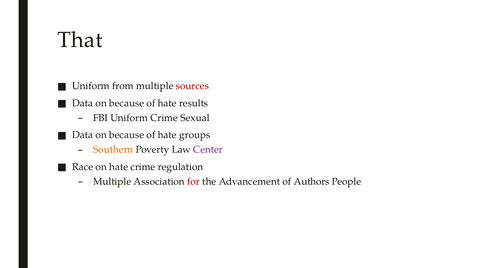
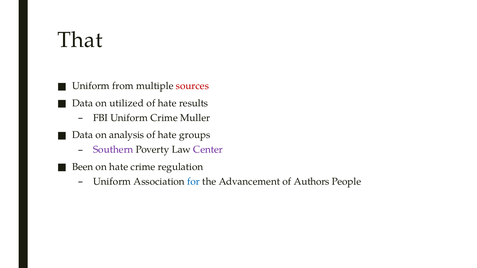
because at (127, 103): because -> utilized
Sexual: Sexual -> Muller
because at (127, 135): because -> analysis
Southern colour: orange -> purple
Race: Race -> Been
Multiple at (112, 182): Multiple -> Uniform
for colour: red -> blue
